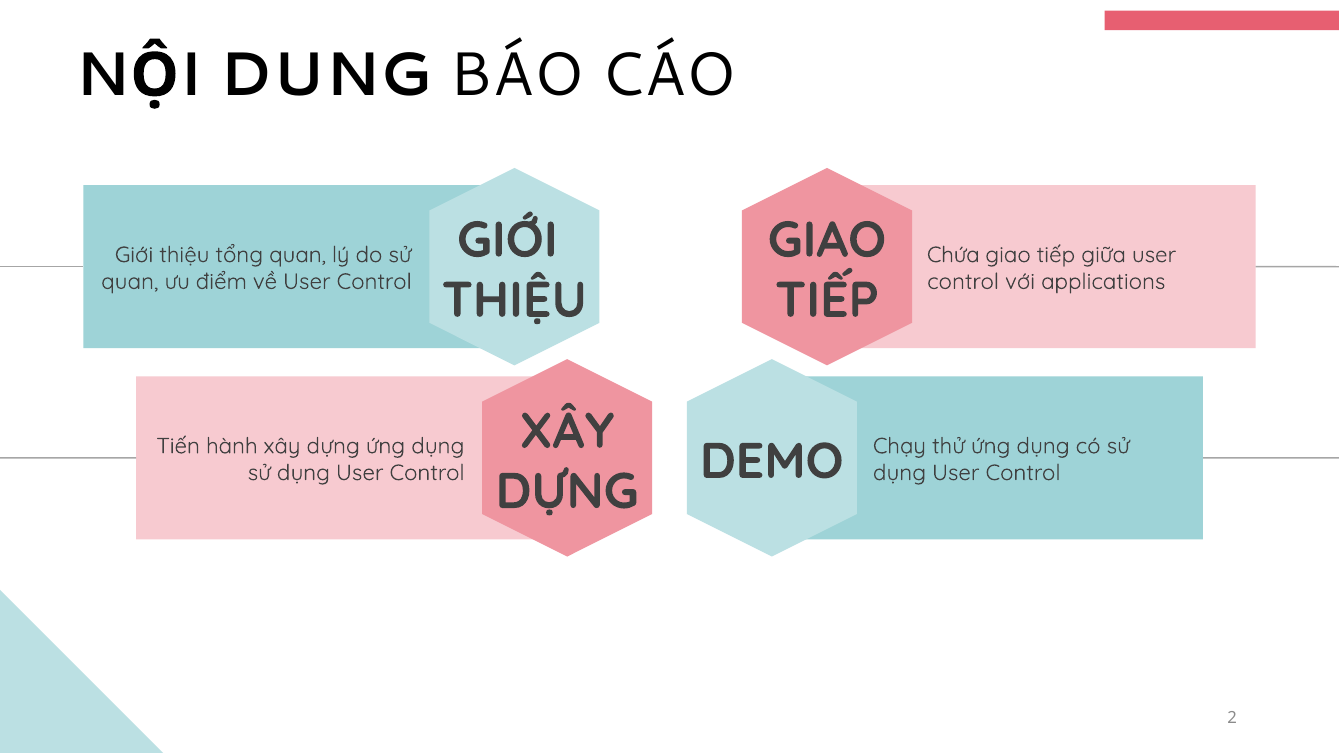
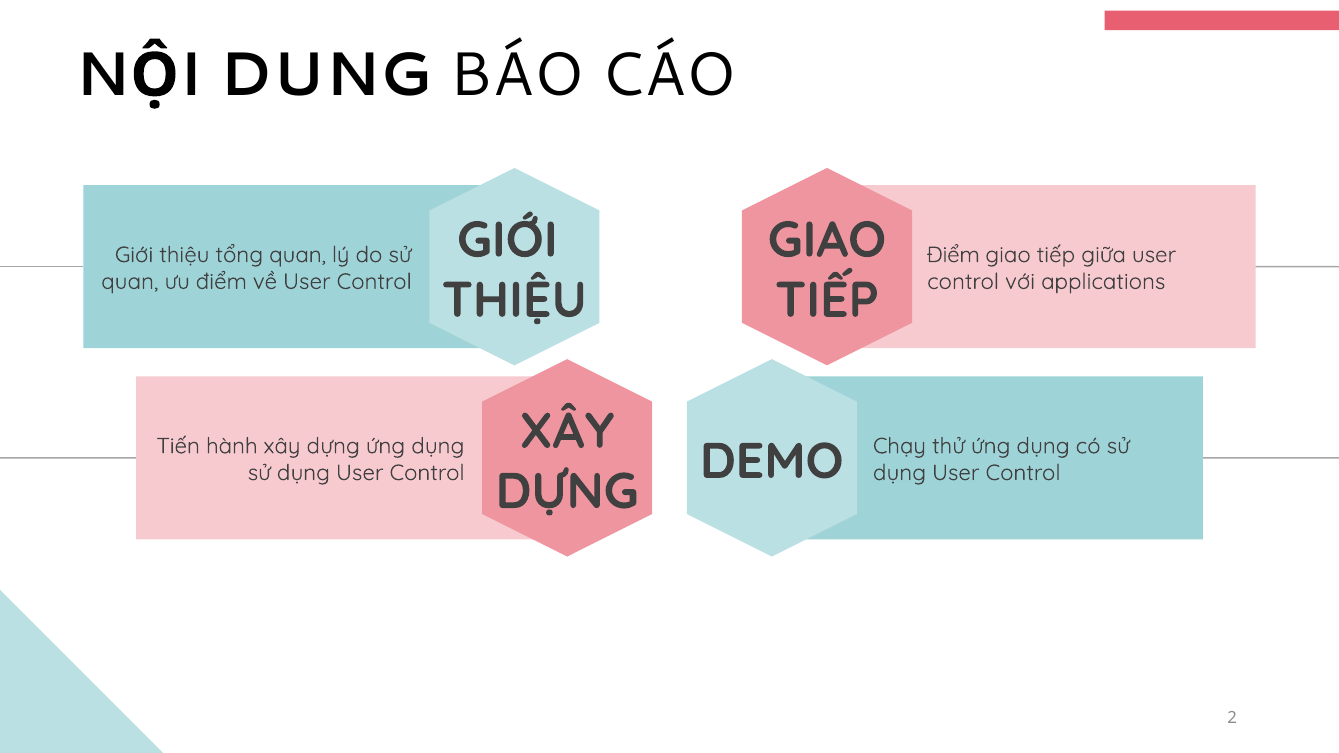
Chứa at (953, 255): Chứa -> Điểm
